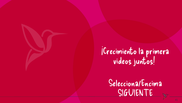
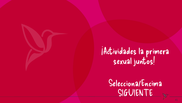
¡Crecimiento: ¡Crecimiento -> ¡Actividades
videos: videos -> sexual
